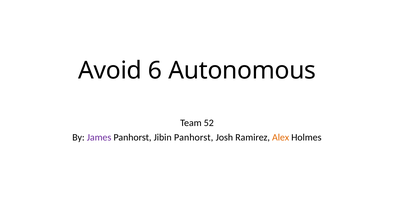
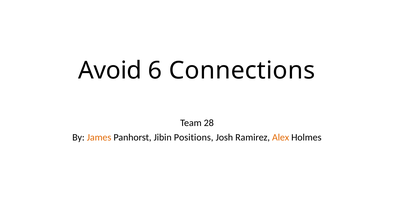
Autonomous: Autonomous -> Connections
52: 52 -> 28
James colour: purple -> orange
Jibin Panhorst: Panhorst -> Positions
